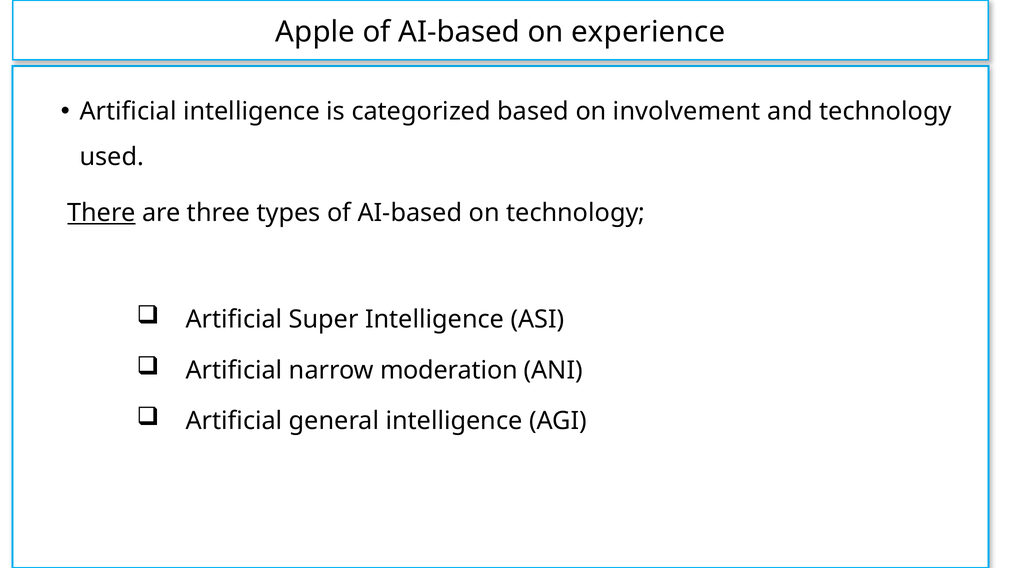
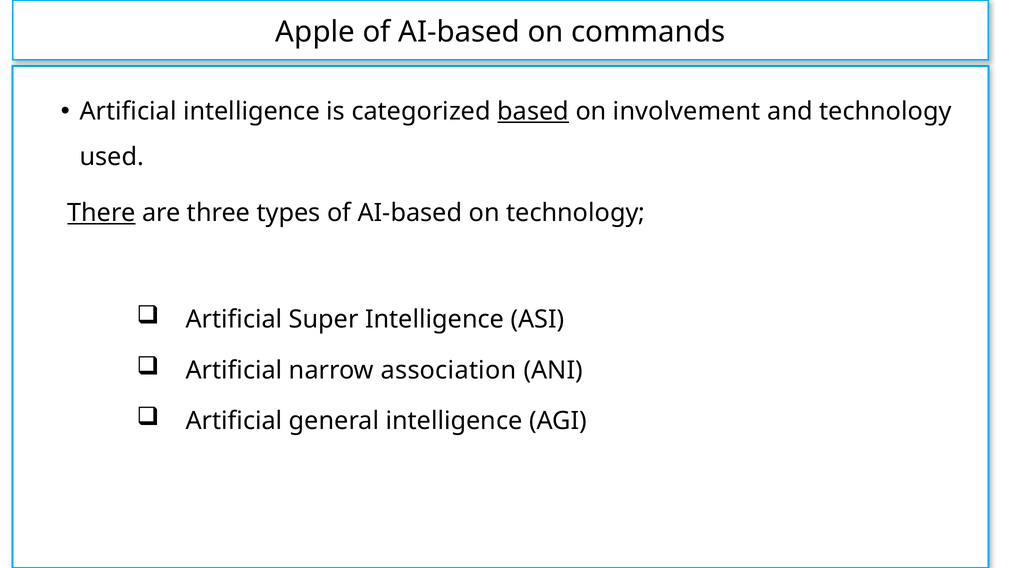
experience: experience -> commands
based underline: none -> present
moderation: moderation -> association
